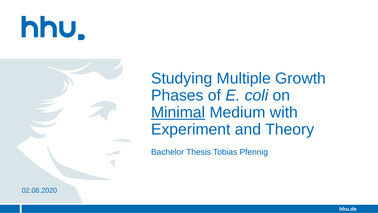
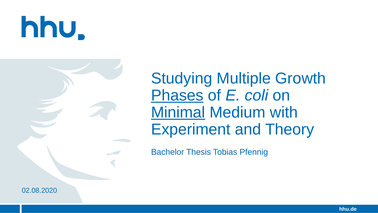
Phases underline: none -> present
